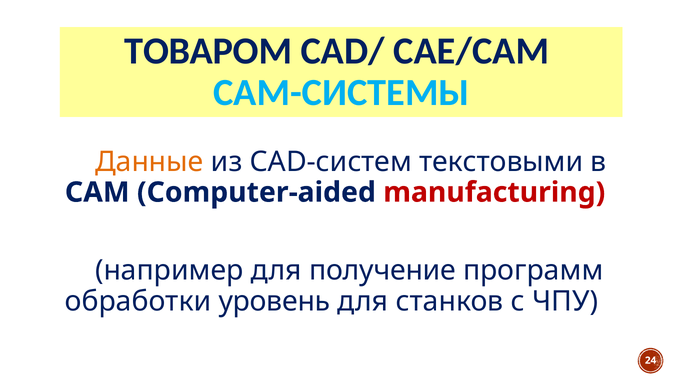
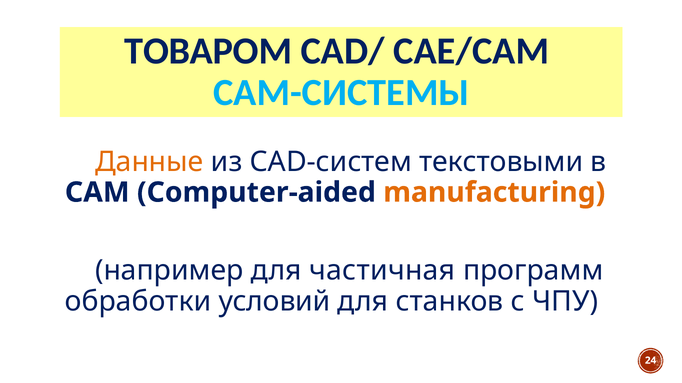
manufacturing colour: red -> orange
получение: получение -> частичная
уровень: уровень -> условий
